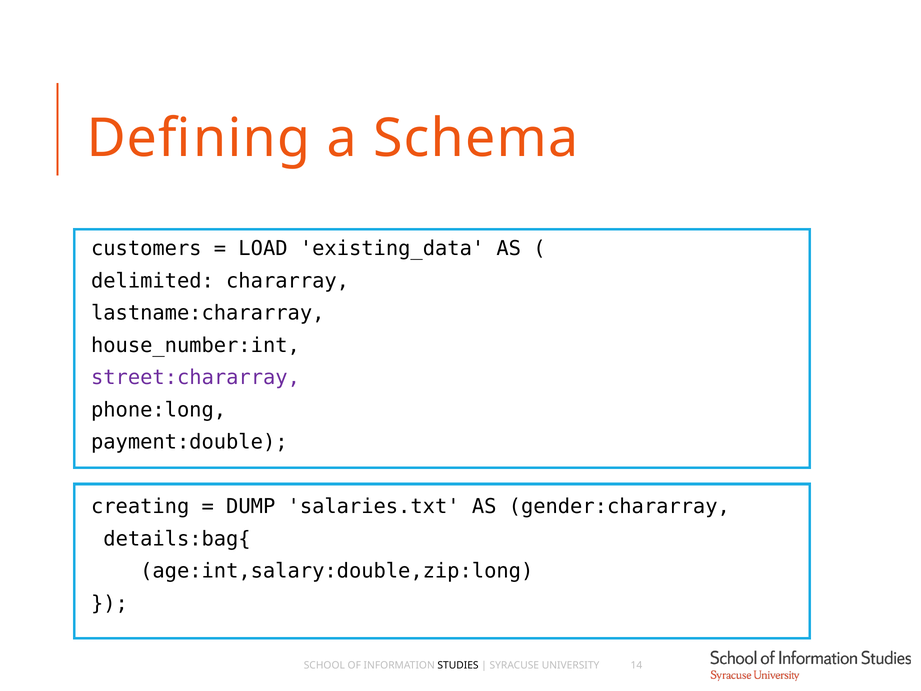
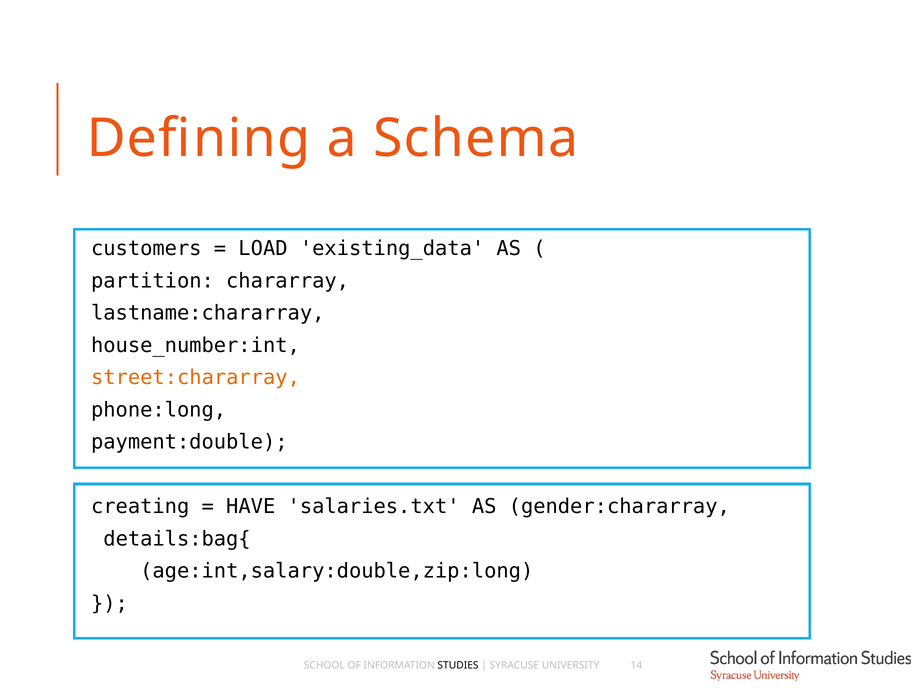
delimited: delimited -> partition
street:chararray colour: purple -> orange
DUMP: DUMP -> HAVE
